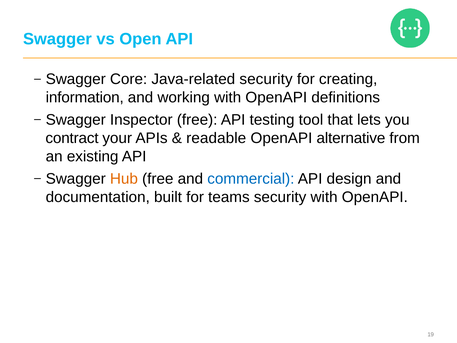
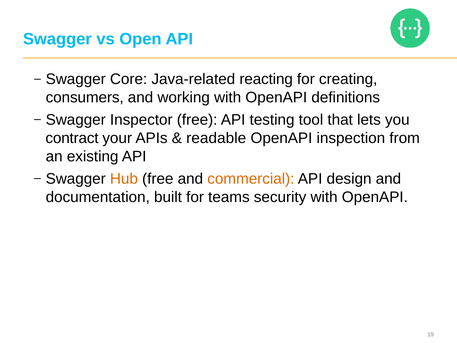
Java-related security: security -> reacting
information: information -> consumers
alternative: alternative -> inspection
commercial colour: blue -> orange
